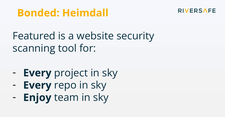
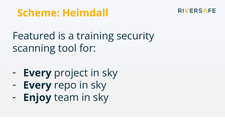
Bonded: Bonded -> Scheme
website: website -> training
